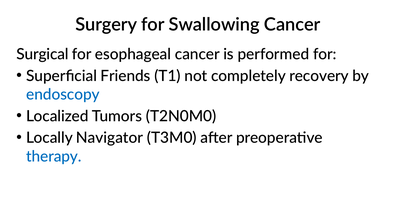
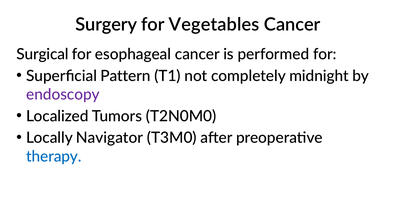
Swallowing: Swallowing -> Vegetables
Friends: Friends -> Pattern
recovery: recovery -> midnight
endoscopy colour: blue -> purple
